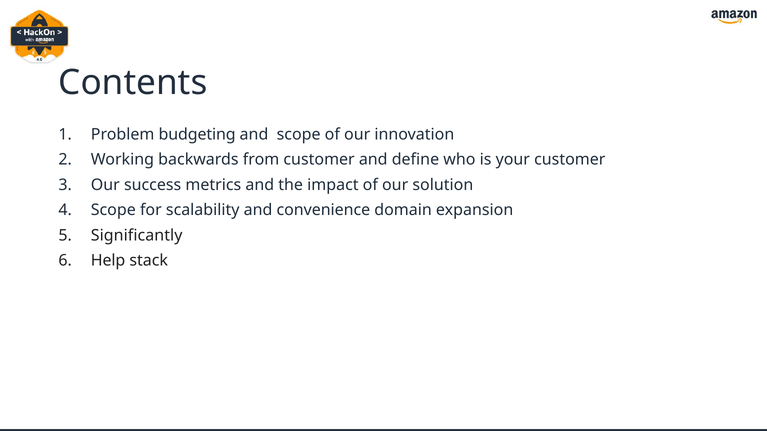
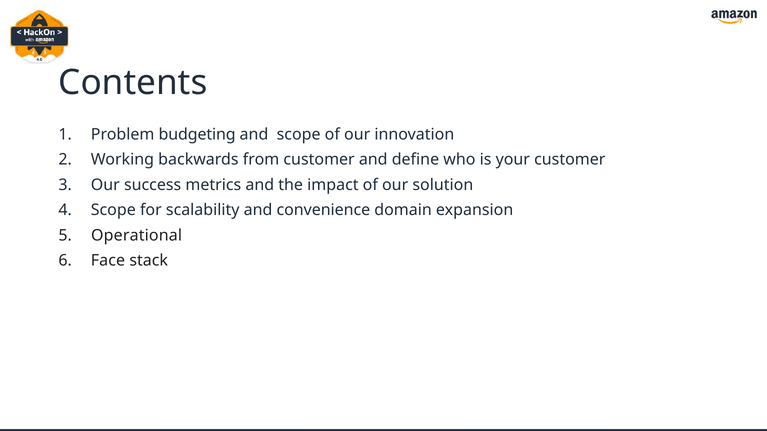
Significantly: Significantly -> Operational
Help: Help -> Face
